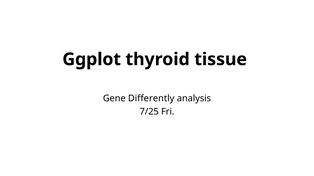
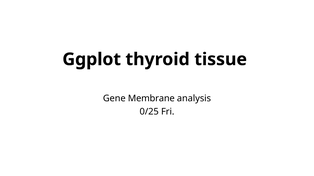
Differently: Differently -> Membrane
7/25: 7/25 -> 0/25
